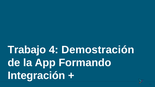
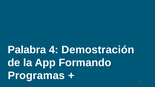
Trabajo: Trabajo -> Palabra
Integración: Integración -> Programas
